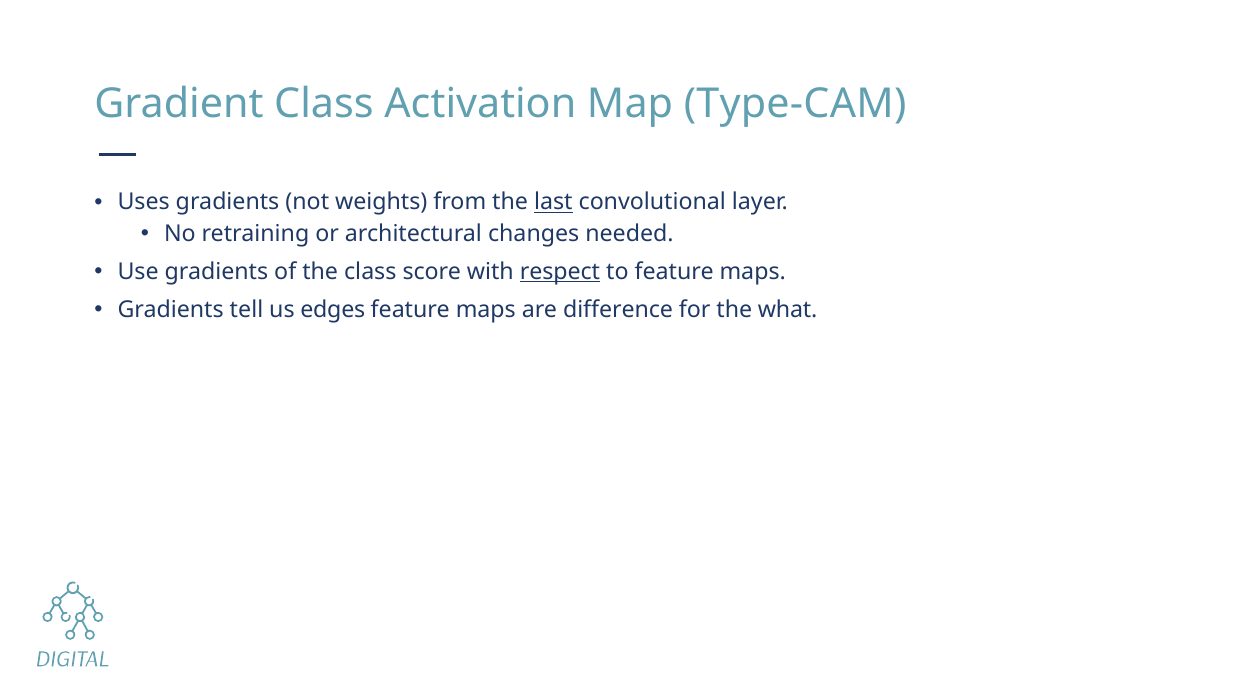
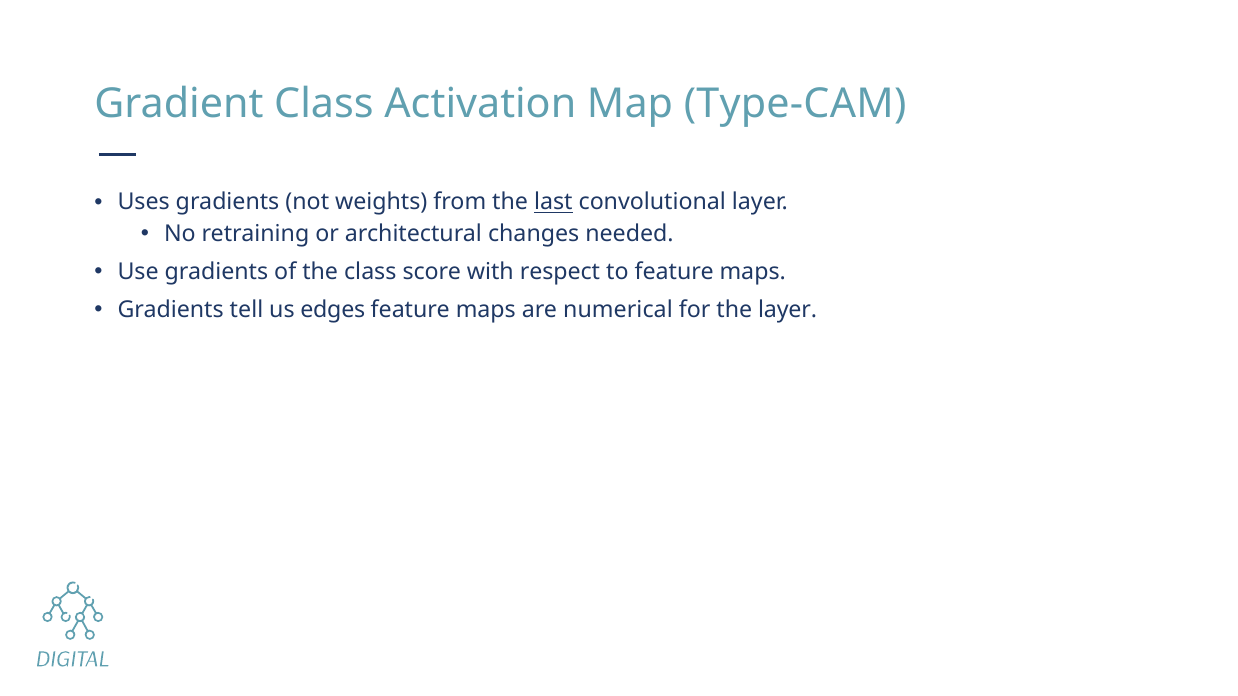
respect underline: present -> none
difference: difference -> numerical
the what: what -> layer
